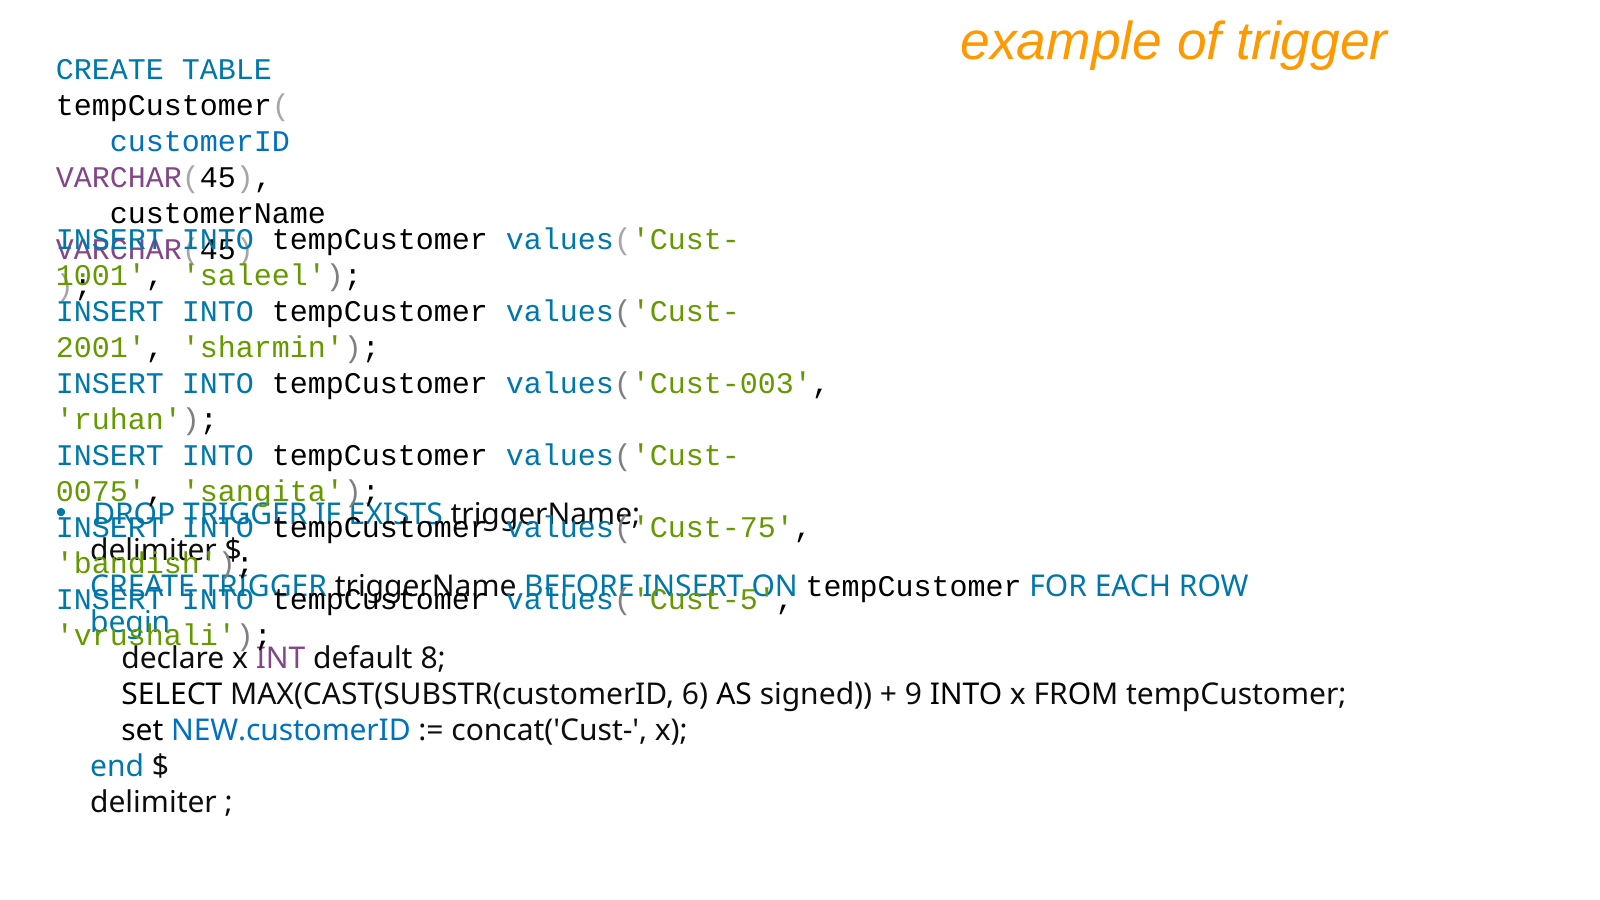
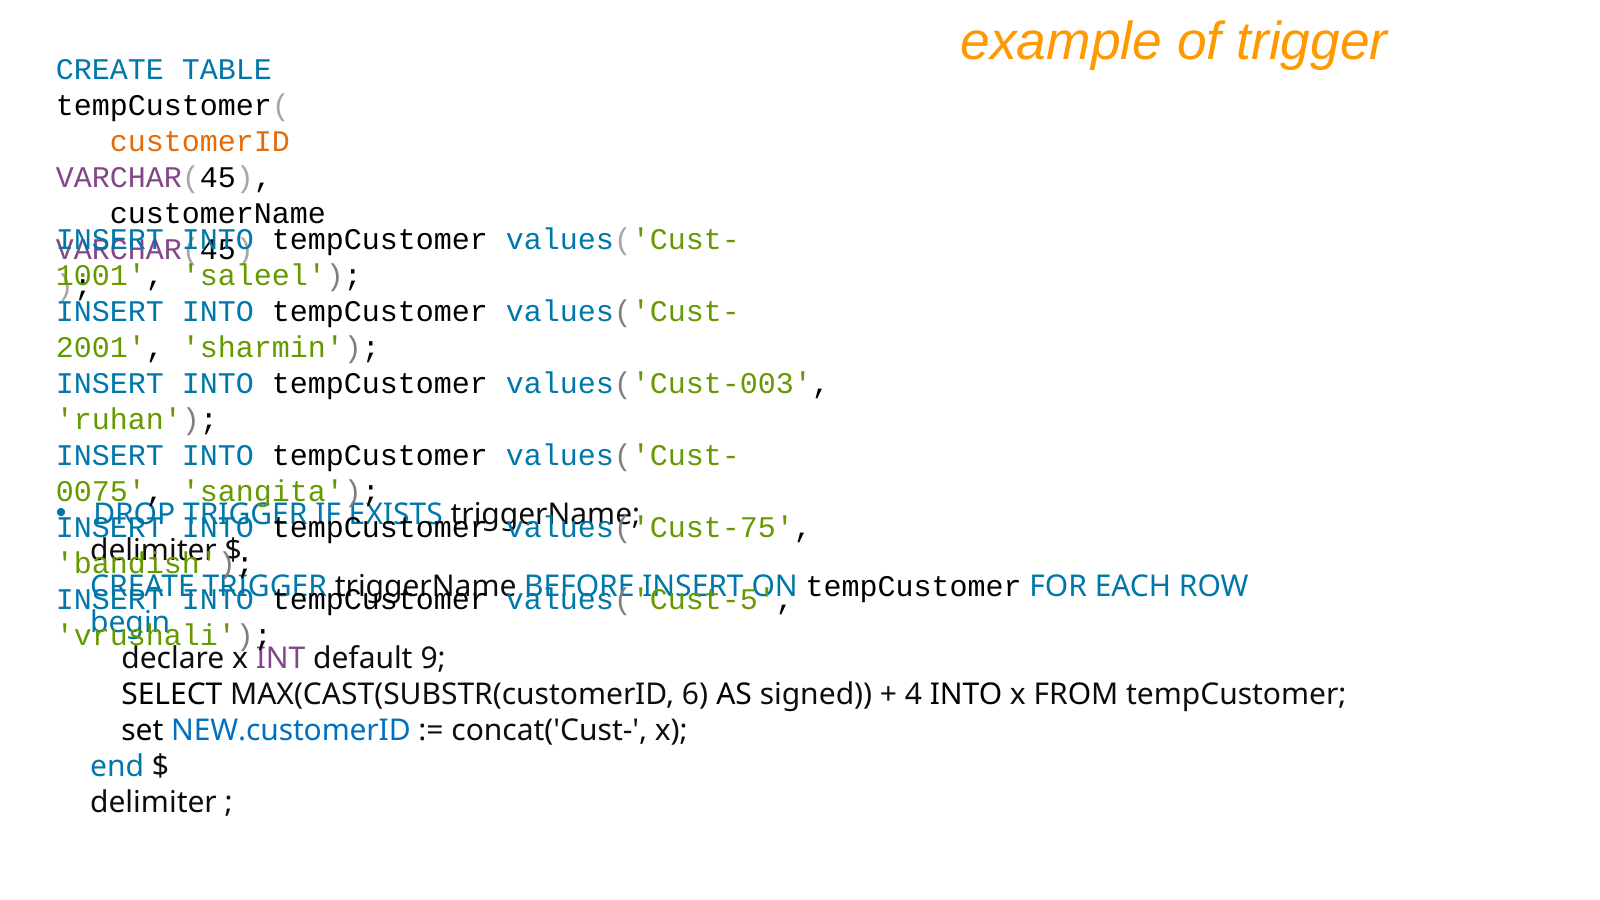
customerID colour: blue -> orange
8: 8 -> 9
9: 9 -> 4
